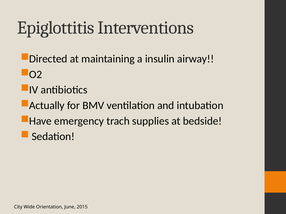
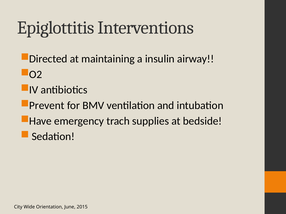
Actually: Actually -> Prevent
